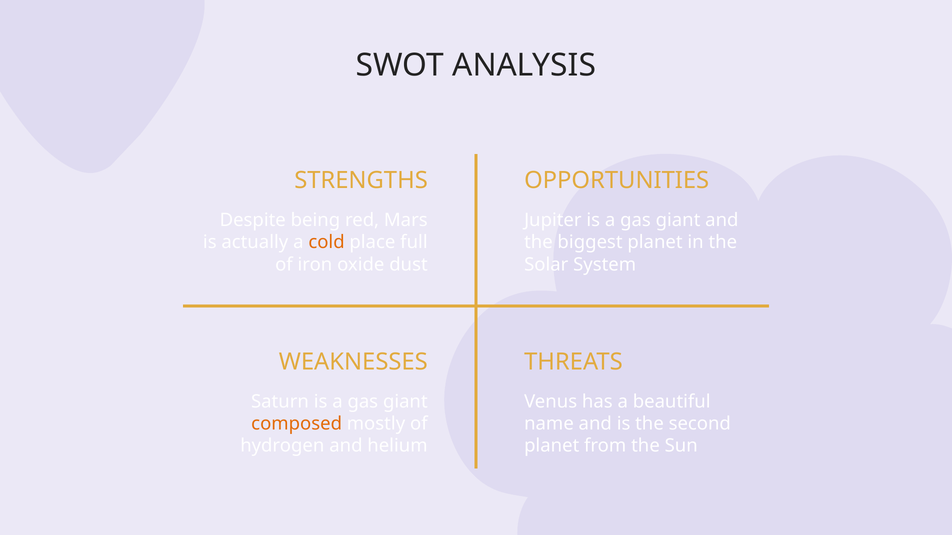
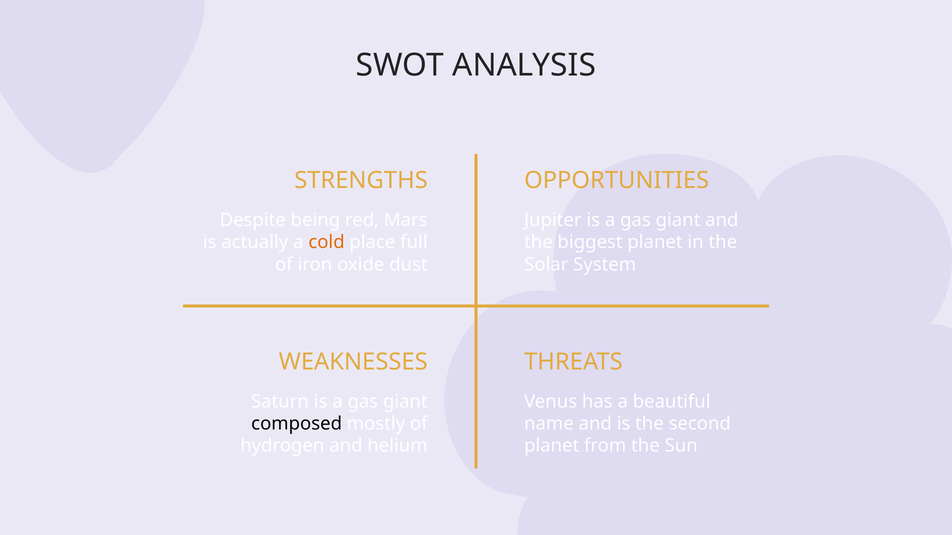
composed colour: orange -> black
